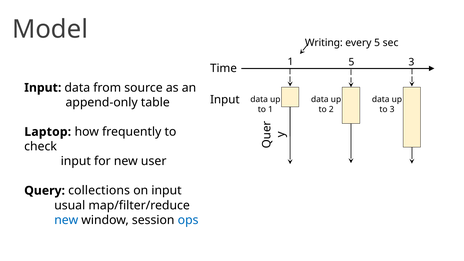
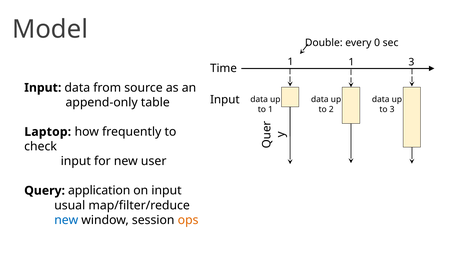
Writing: Writing -> Double
every 5: 5 -> 0
1 5: 5 -> 1
collections: collections -> application
ops colour: blue -> orange
